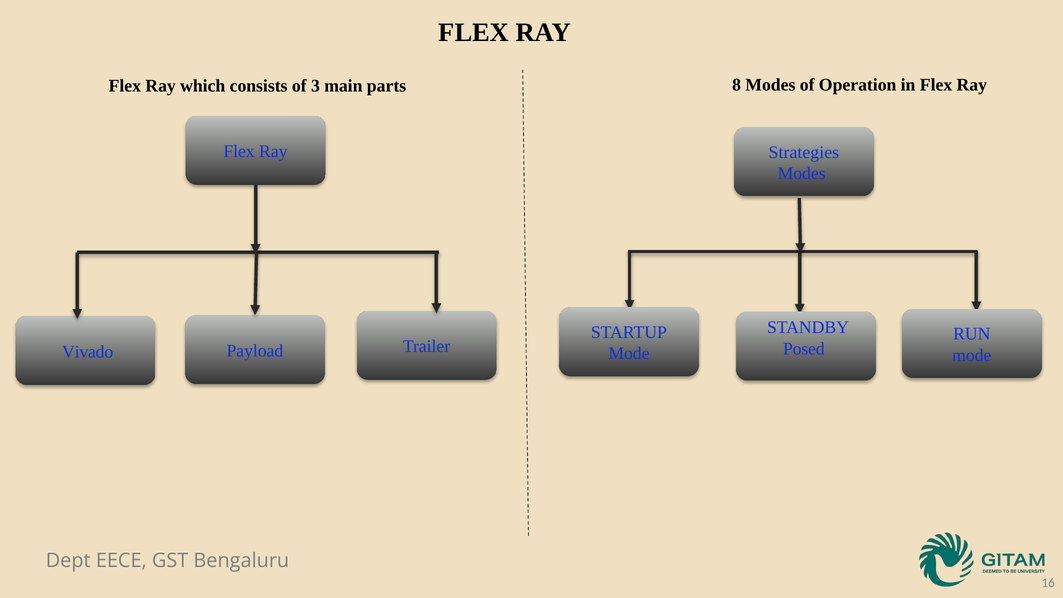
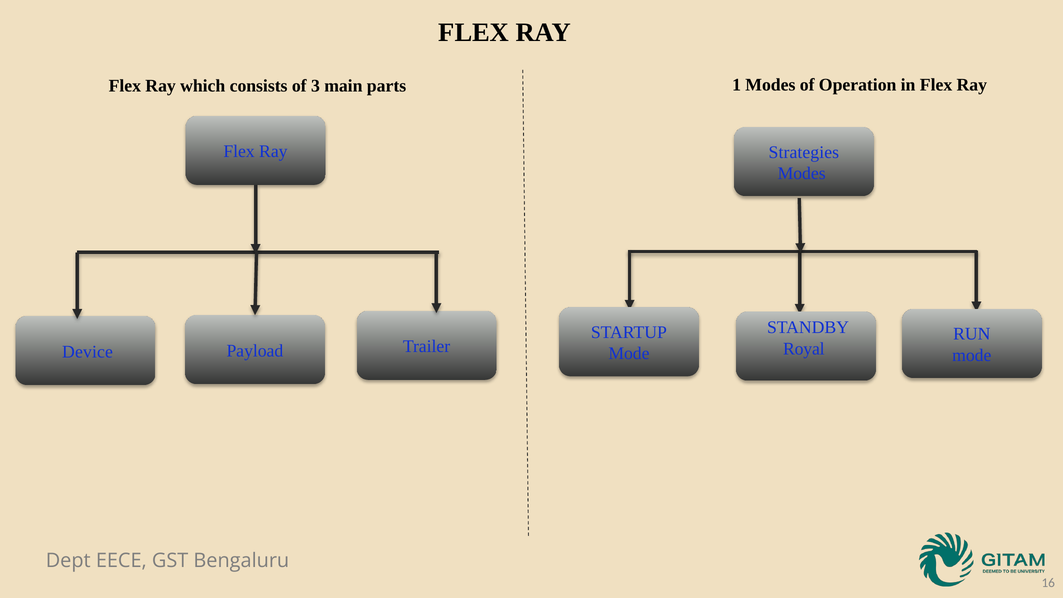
8: 8 -> 1
Posed: Posed -> Royal
Vivado: Vivado -> Device
